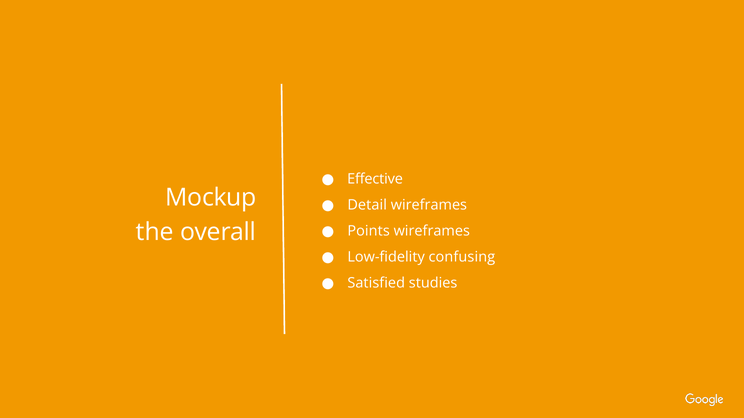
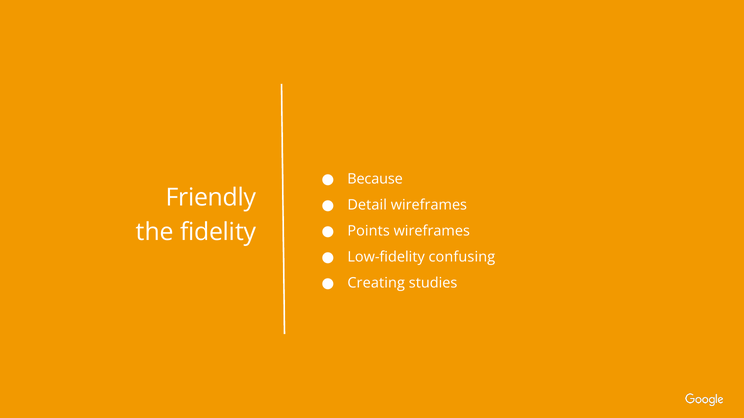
Effective: Effective -> Because
Mockup: Mockup -> Friendly
overall: overall -> fidelity
Satisfied: Satisfied -> Creating
